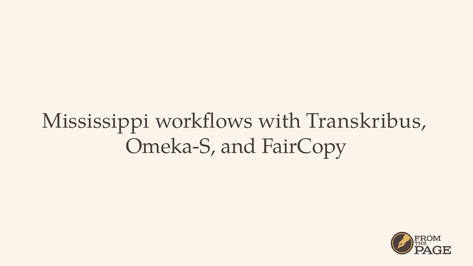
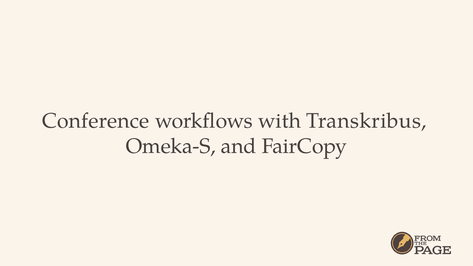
Mississippi: Mississippi -> Conference
